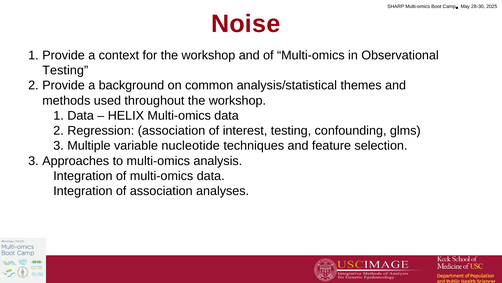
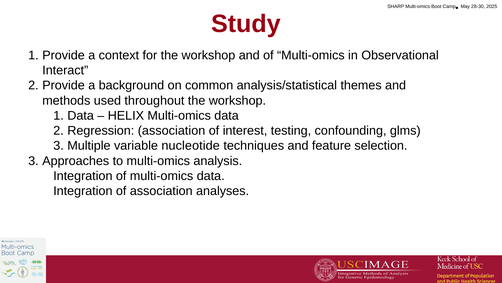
Noise: Noise -> Study
Testing at (65, 70): Testing -> Interact
